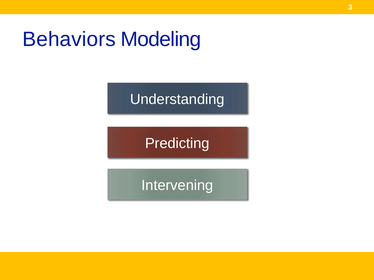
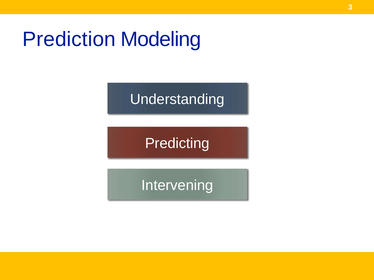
Behaviors: Behaviors -> Prediction
